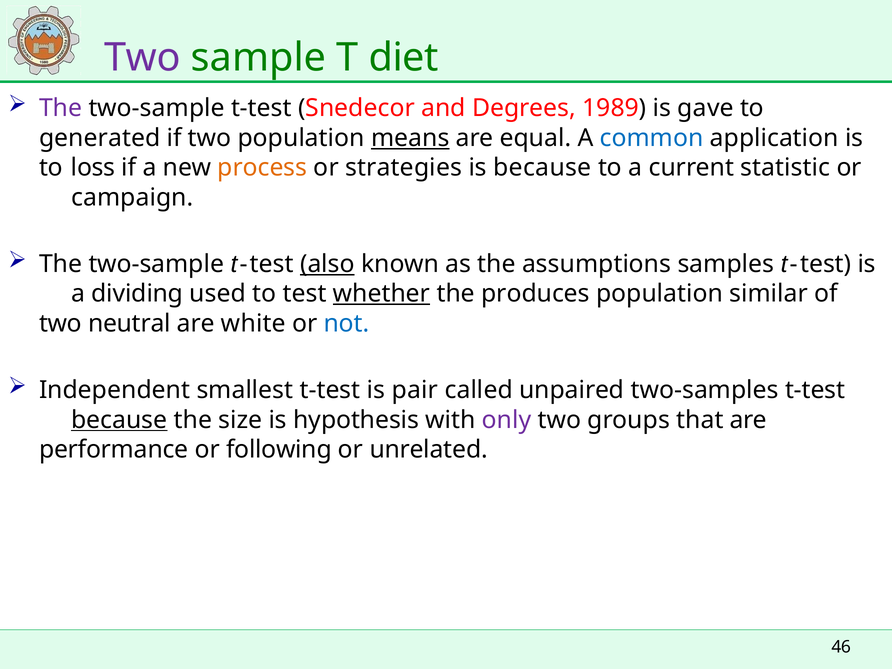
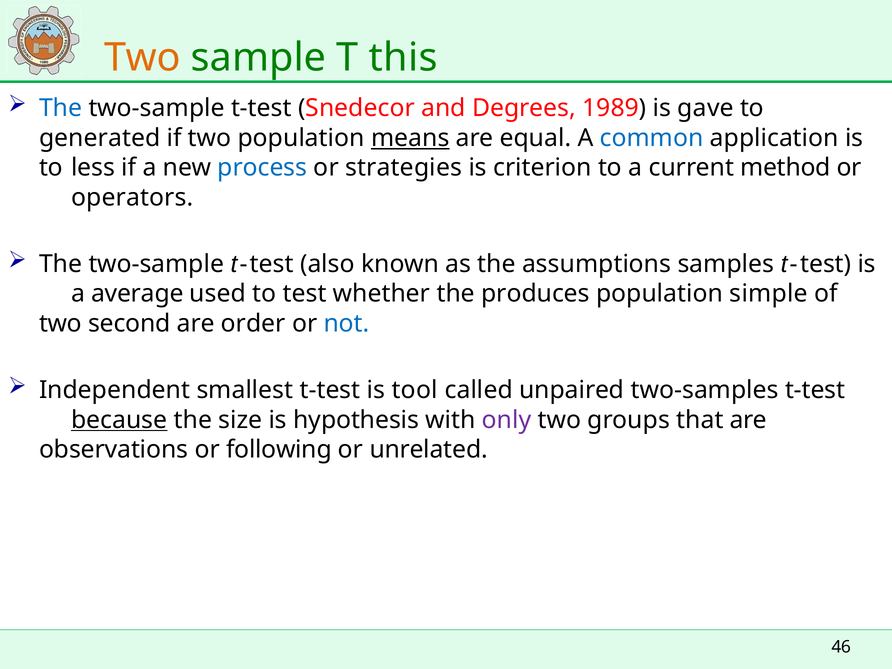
Two at (142, 58) colour: purple -> orange
diet: diet -> this
The at (61, 108) colour: purple -> blue
loss: loss -> less
process colour: orange -> blue
is because: because -> criterion
statistic: statistic -> method
campaign: campaign -> operators
also underline: present -> none
dividing: dividing -> average
whether underline: present -> none
similar: similar -> simple
neutral: neutral -> second
white: white -> order
pair: pair -> tool
performance: performance -> observations
